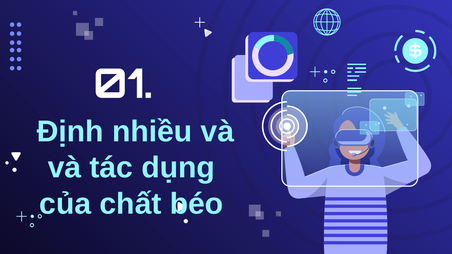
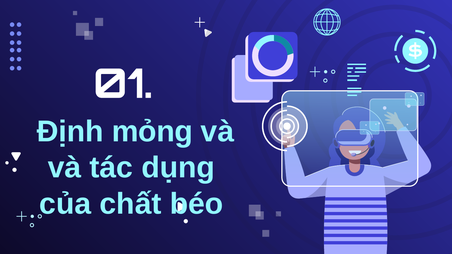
nhiều: nhiều -> mỏng
